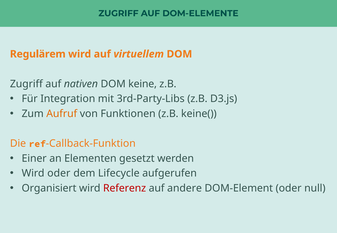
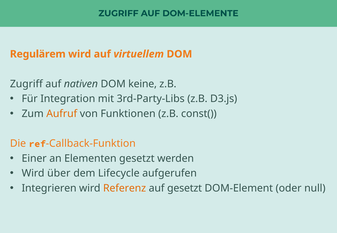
keine(: keine( -> const(
Wird oder: oder -> über
Organisiert: Organisiert -> Integrieren
Referenz colour: red -> orange
auf andere: andere -> gesetzt
